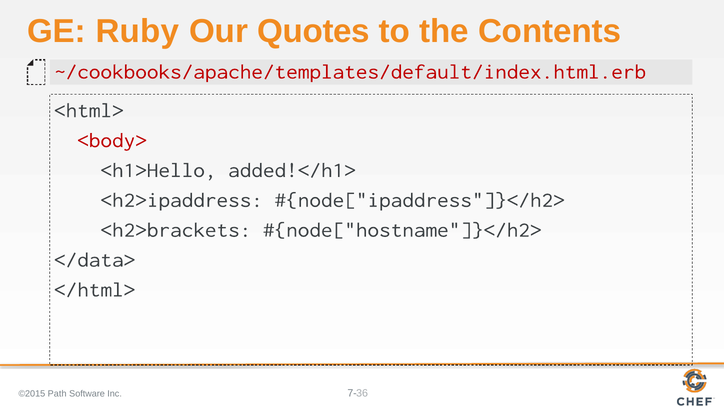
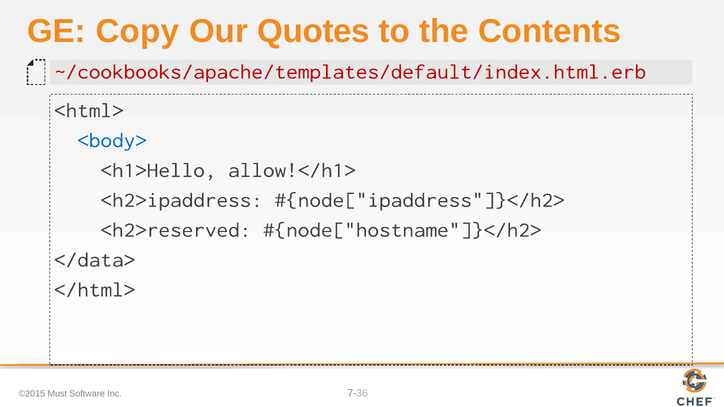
Ruby: Ruby -> Copy
<body> colour: red -> blue
added!</h1>: added!</h1> -> allow!</h1>
<h2>brackets: <h2>brackets -> <h2>reserved
Path: Path -> Must
